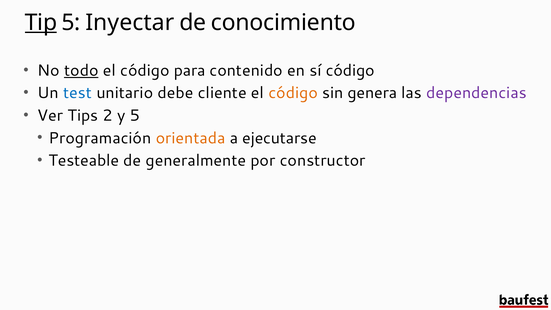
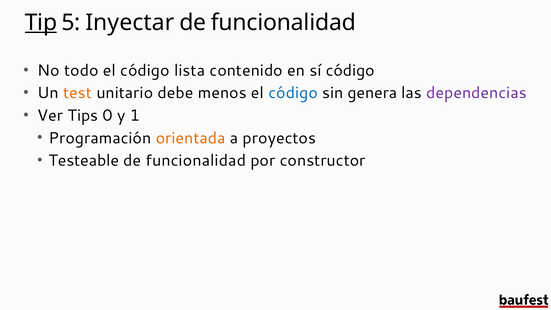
conocimiento at (283, 23): conocimiento -> funcionalidad
todo underline: present -> none
para: para -> lista
test colour: blue -> orange
cliente: cliente -> menos
código at (293, 93) colour: orange -> blue
2: 2 -> 0
y 5: 5 -> 1
ejecutarse: ejecutarse -> proyectos
generalmente at (196, 161): generalmente -> funcionalidad
